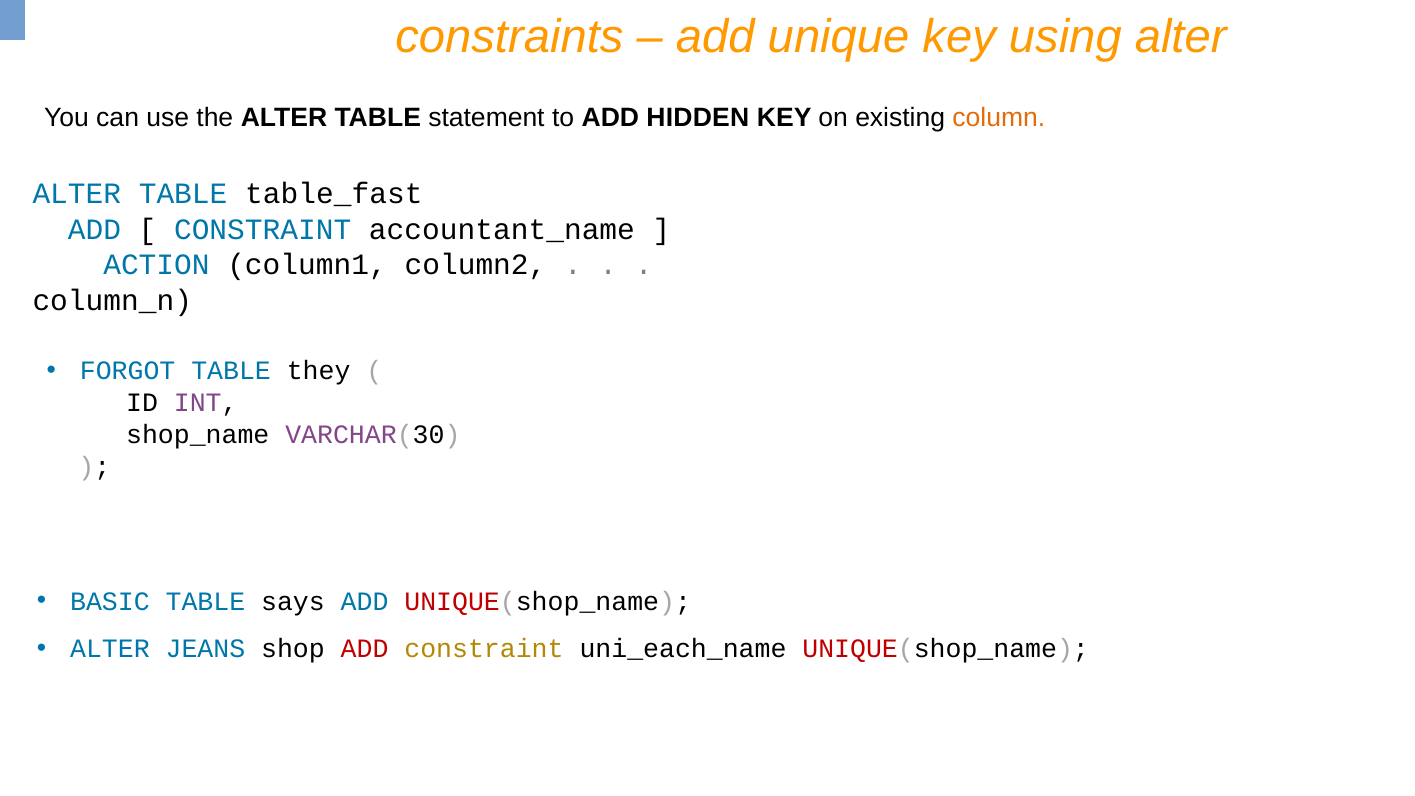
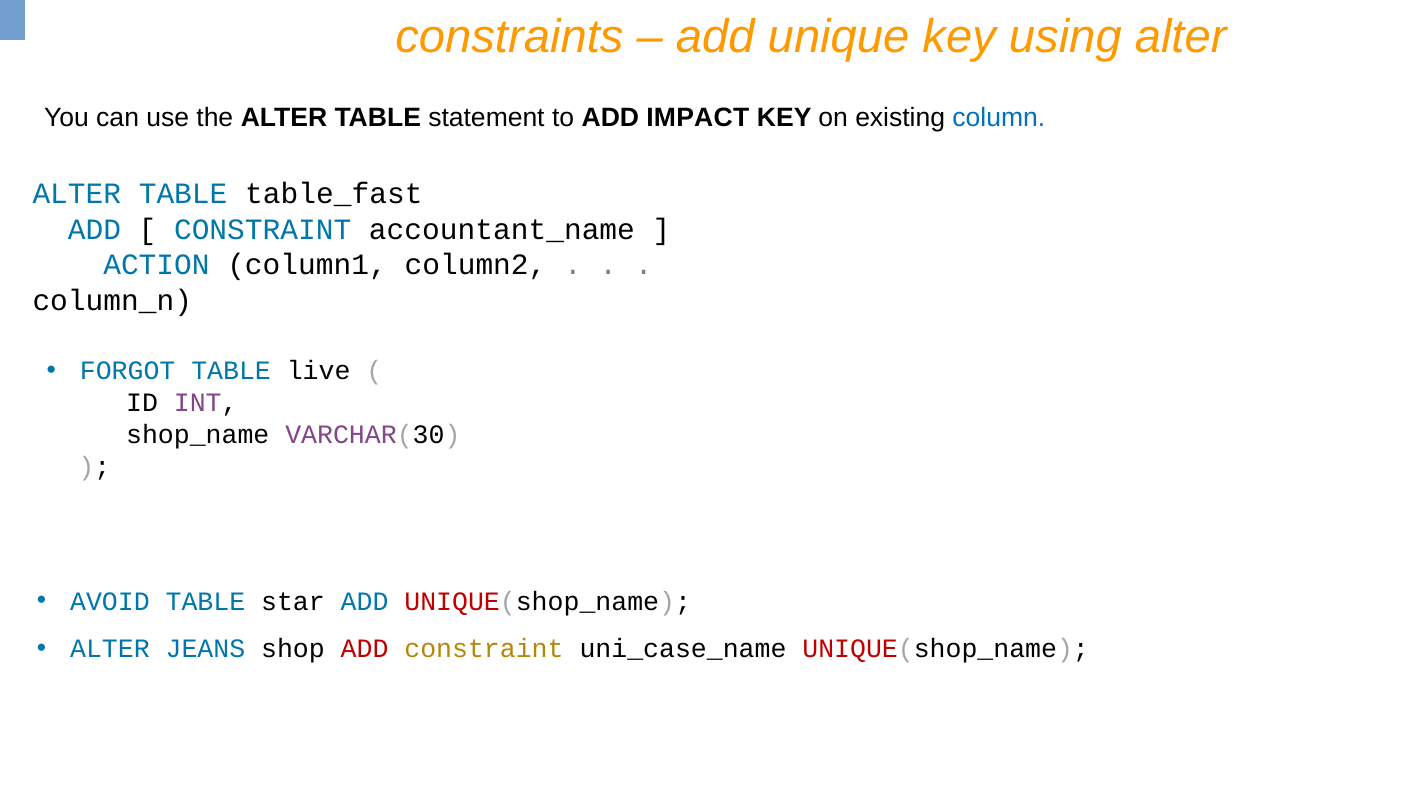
HIDDEN: HIDDEN -> IMPACT
column colour: orange -> blue
they: they -> live
BASIC: BASIC -> AVOID
says: says -> star
uni_each_name: uni_each_name -> uni_case_name
